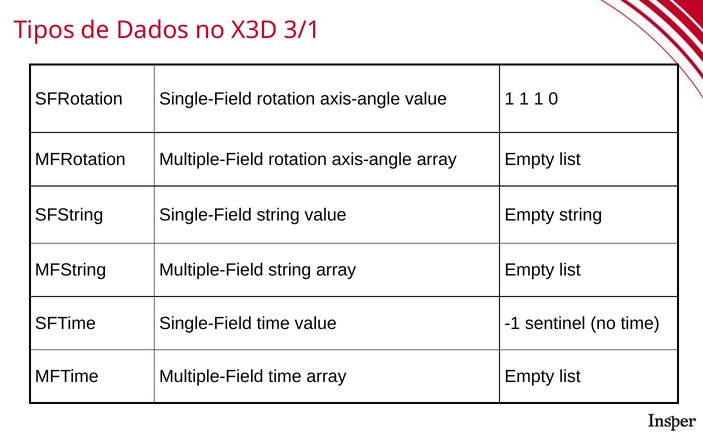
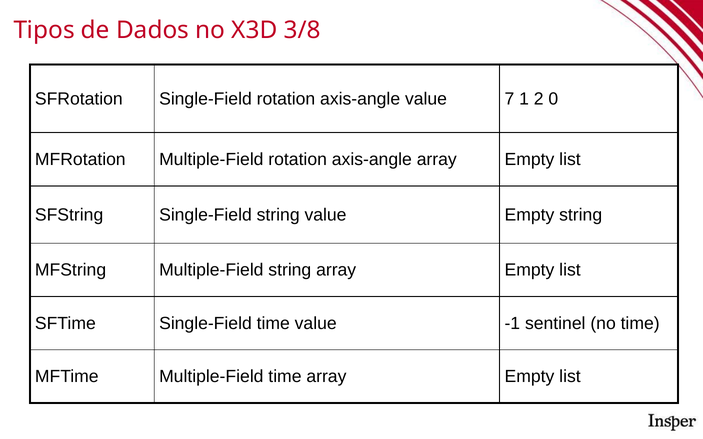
3/1: 3/1 -> 3/8
value 1: 1 -> 7
1 at (539, 99): 1 -> 2
